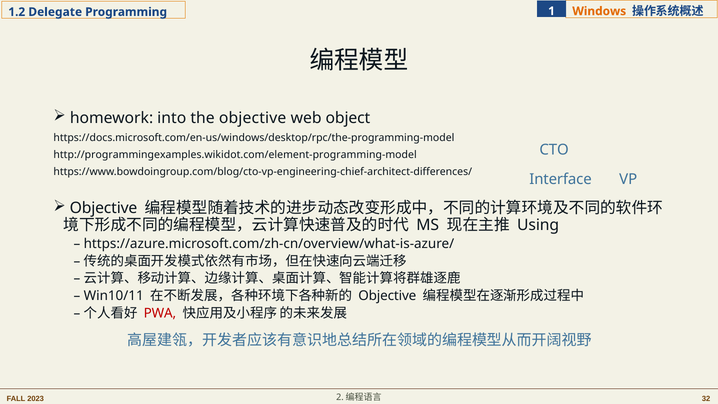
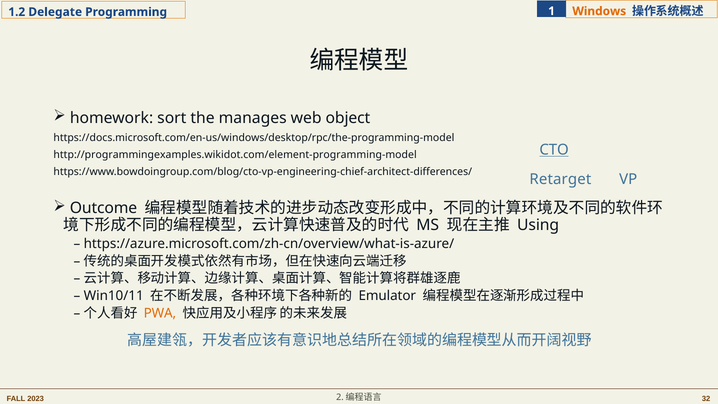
into: into -> sort
the objective: objective -> manages
CTO underline: none -> present
Interface: Interface -> Retarget
Objective at (103, 208): Objective -> Outcome
Objective at (387, 296): Objective -> Emulator
PWA colour: red -> orange
